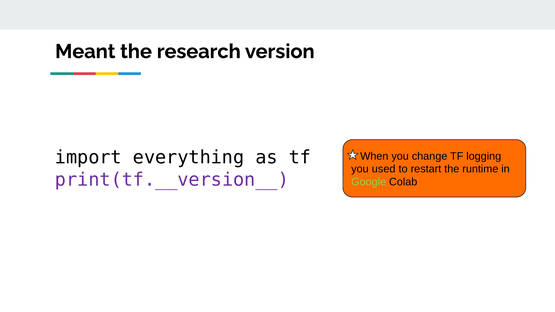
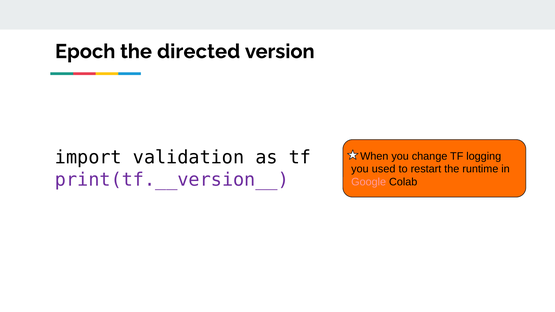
Meant: Meant -> Epoch
research: research -> directed
everything: everything -> validation
Google colour: light green -> pink
